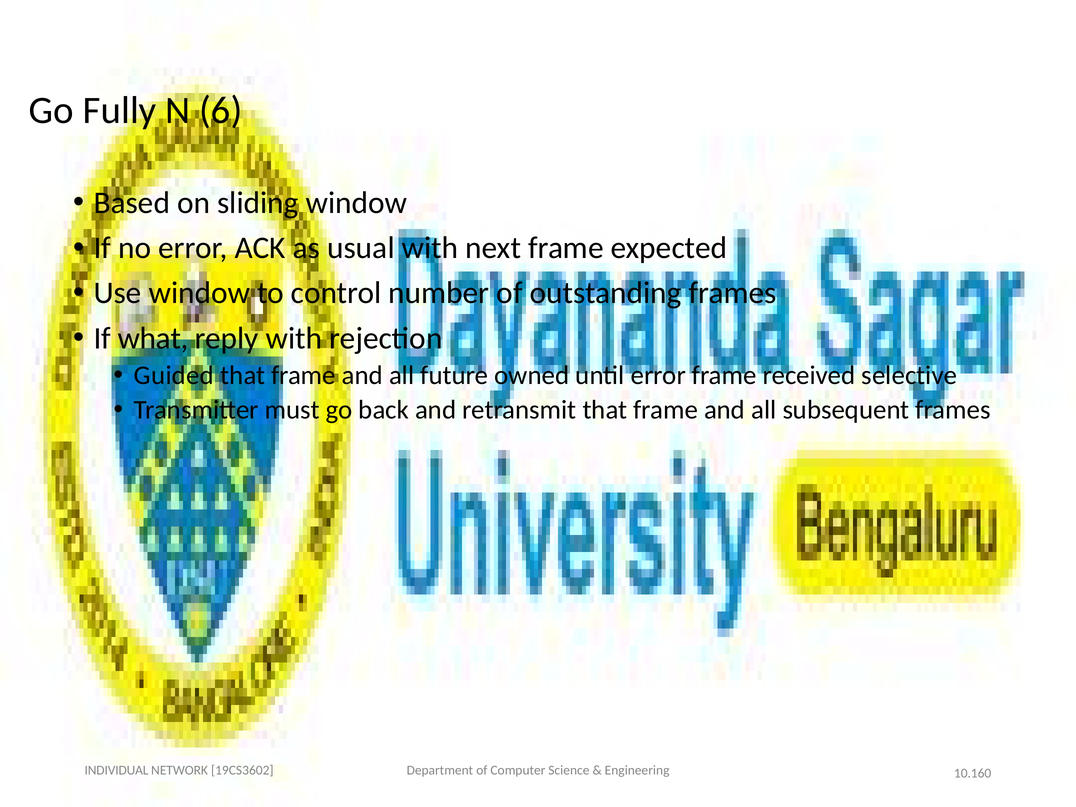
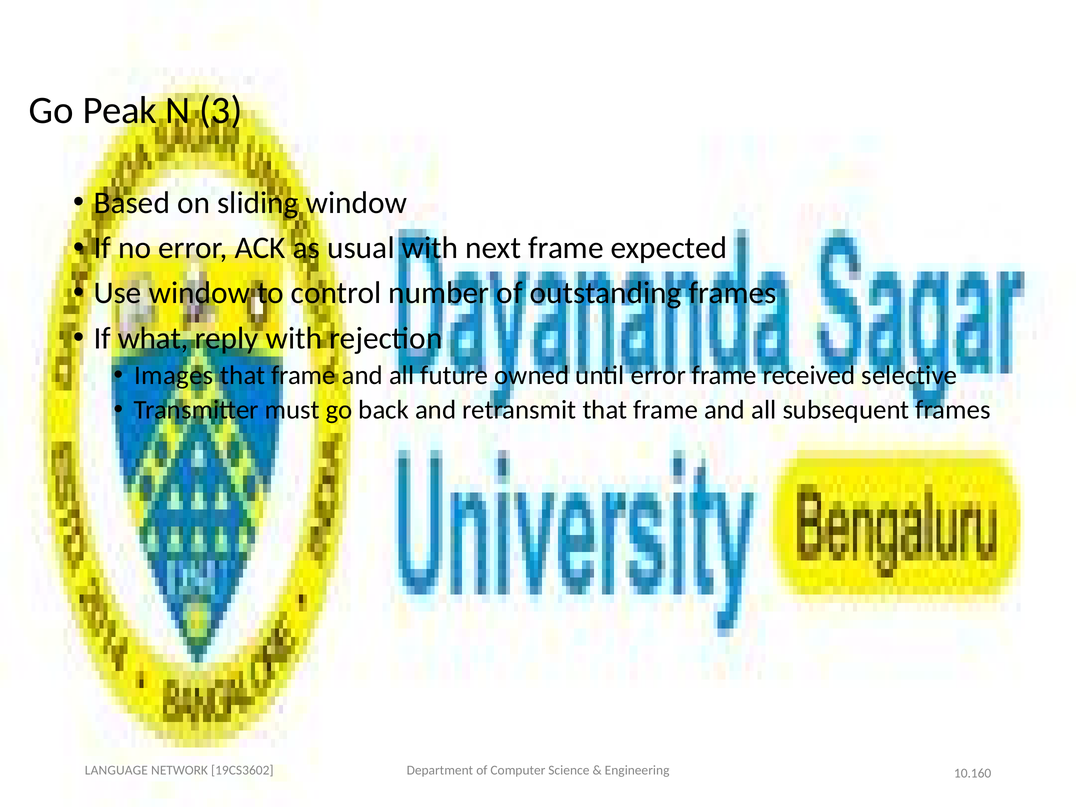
Fully: Fully -> Peak
6: 6 -> 3
Guided: Guided -> Images
INDIVIDUAL: INDIVIDUAL -> LANGUAGE
